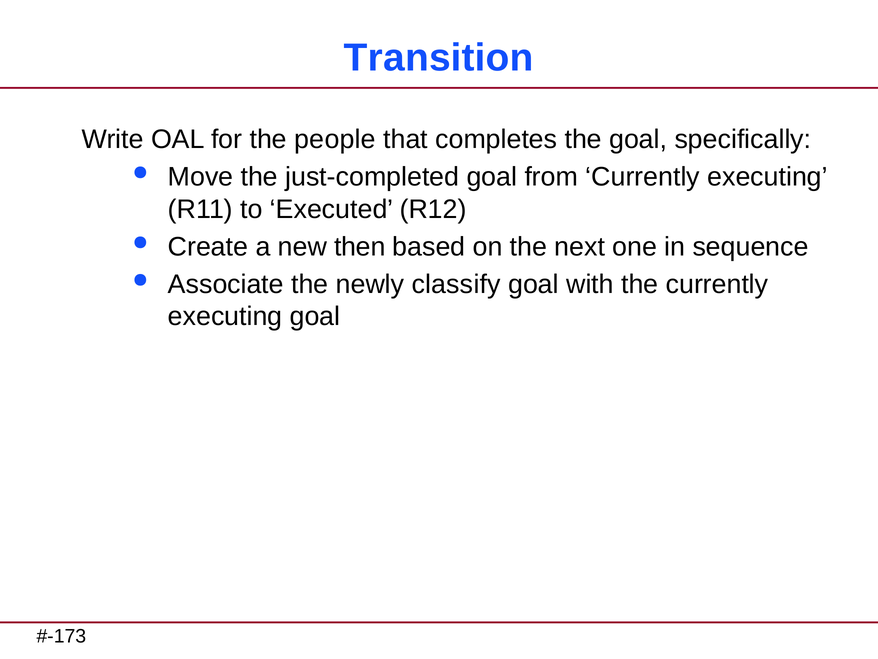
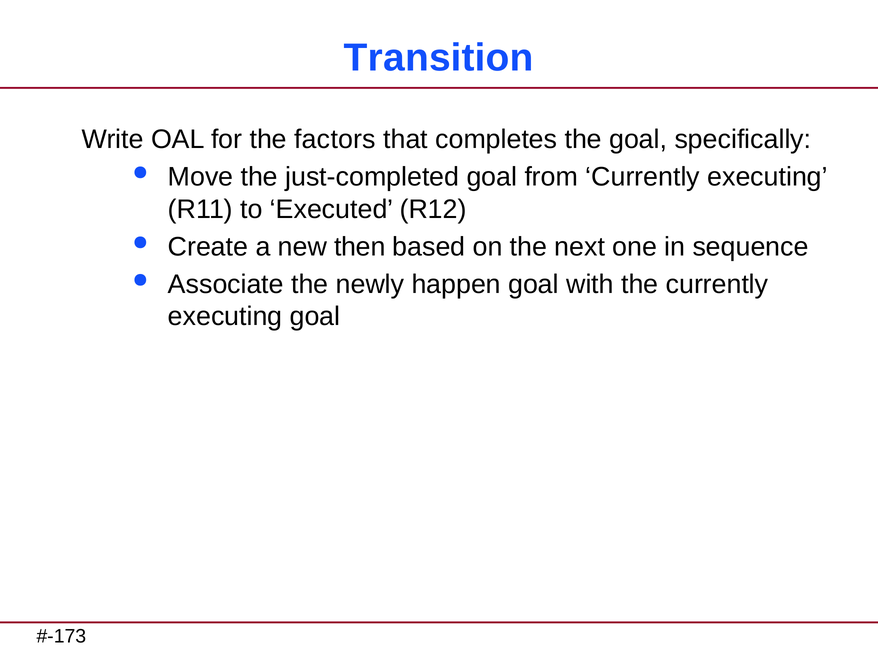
people: people -> factors
classify: classify -> happen
